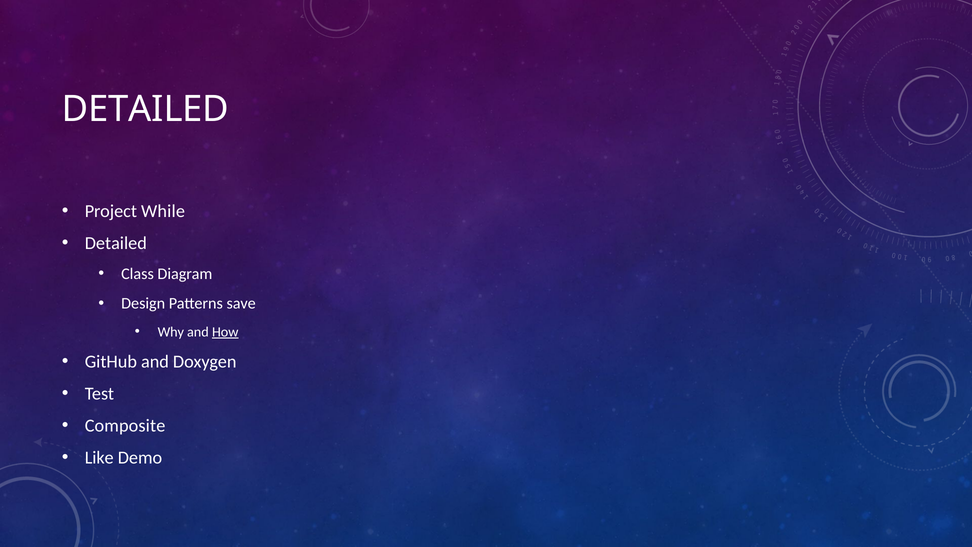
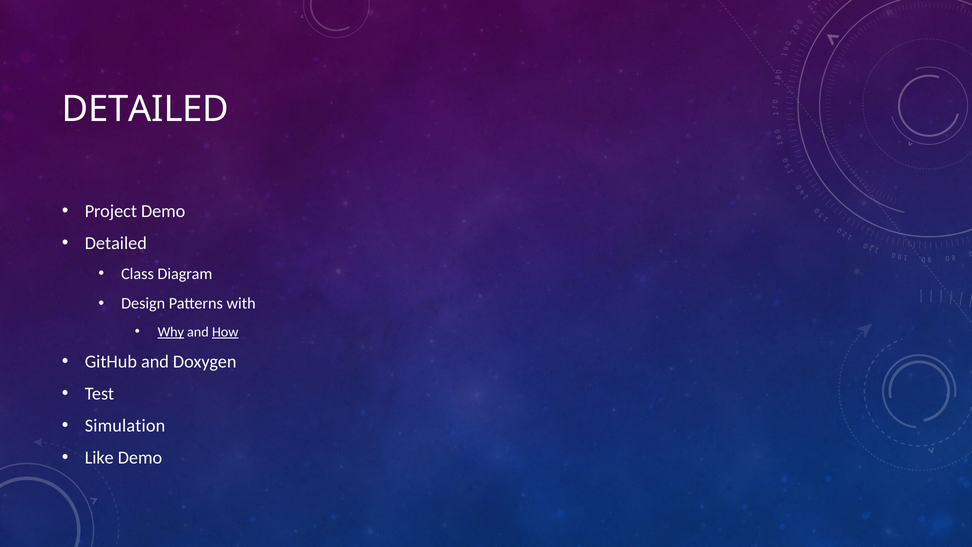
Project While: While -> Demo
save: save -> with
Why underline: none -> present
Composite: Composite -> Simulation
